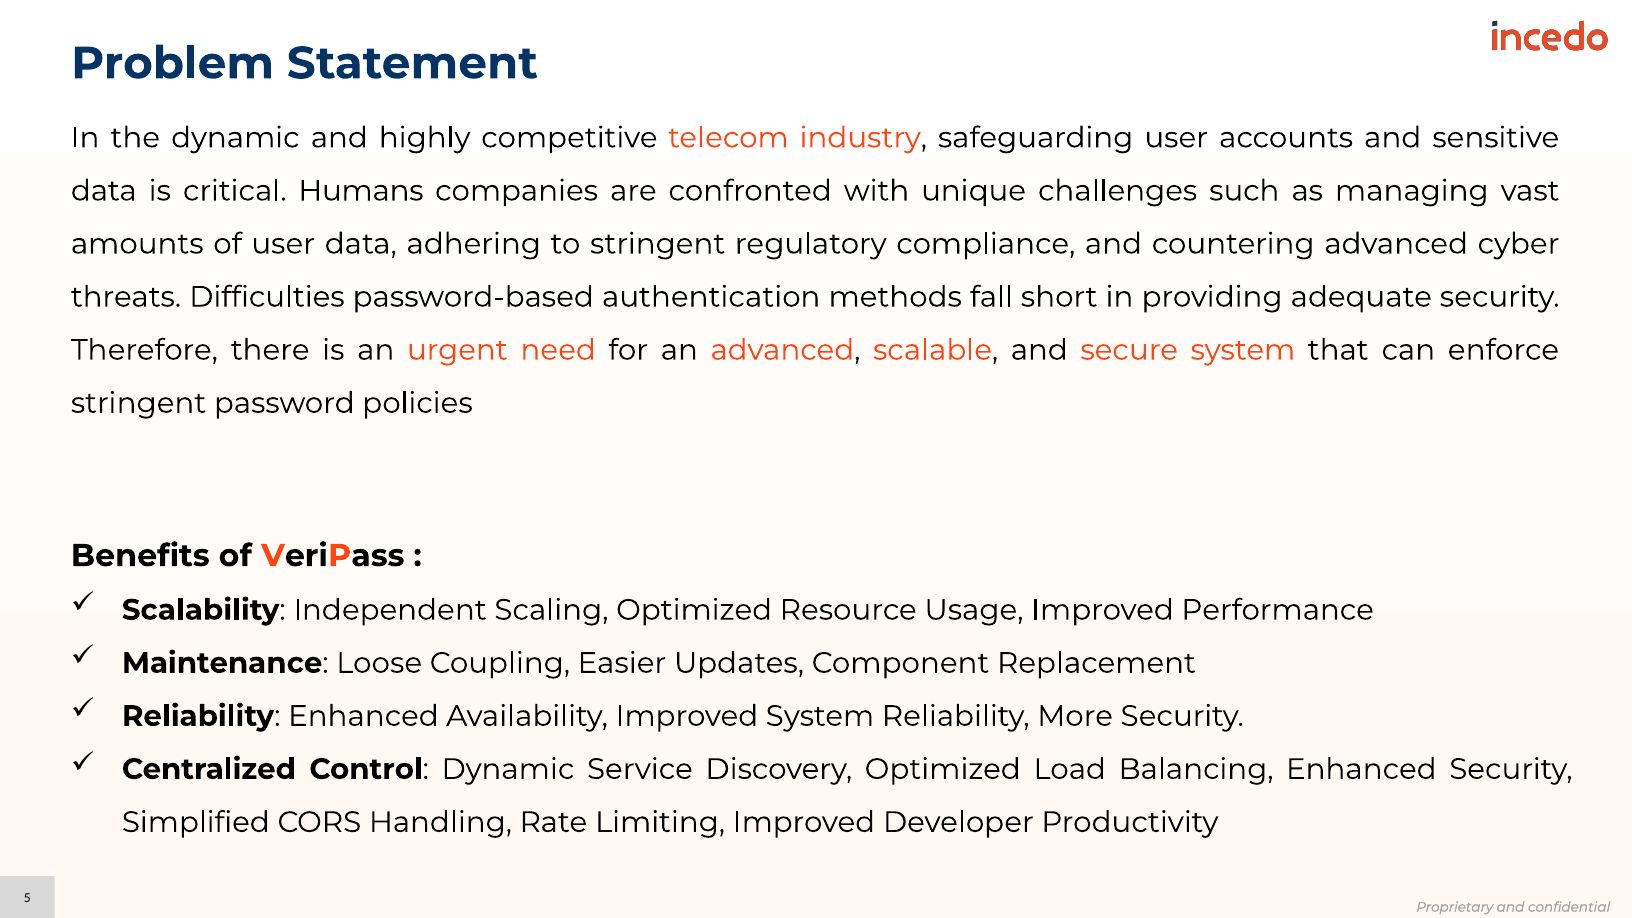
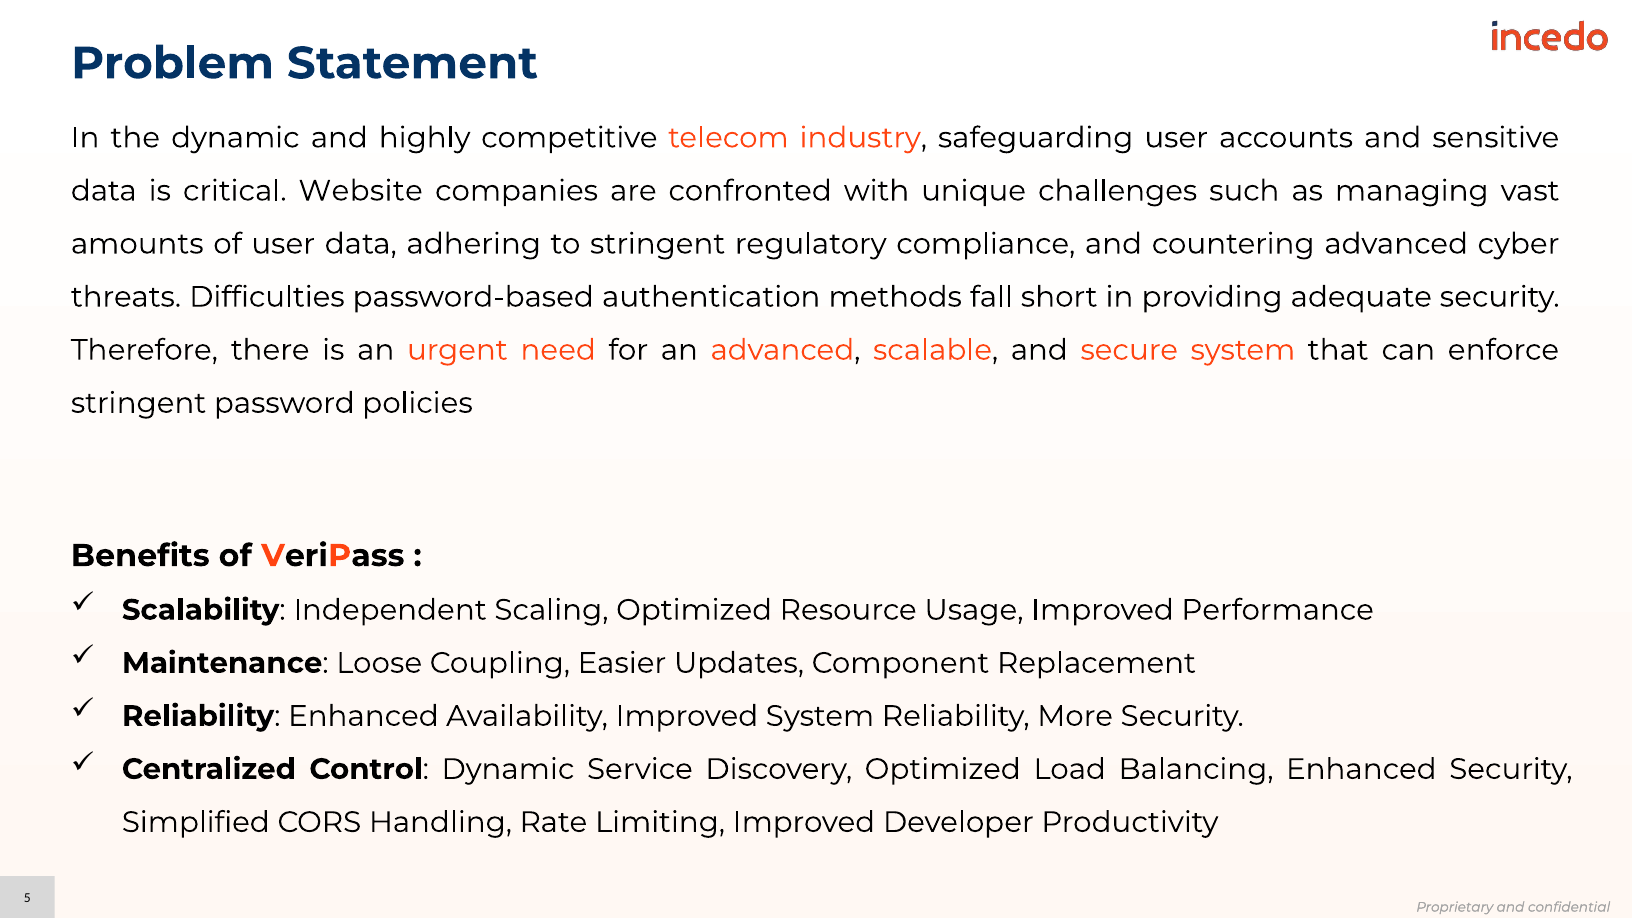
Humans: Humans -> Website
